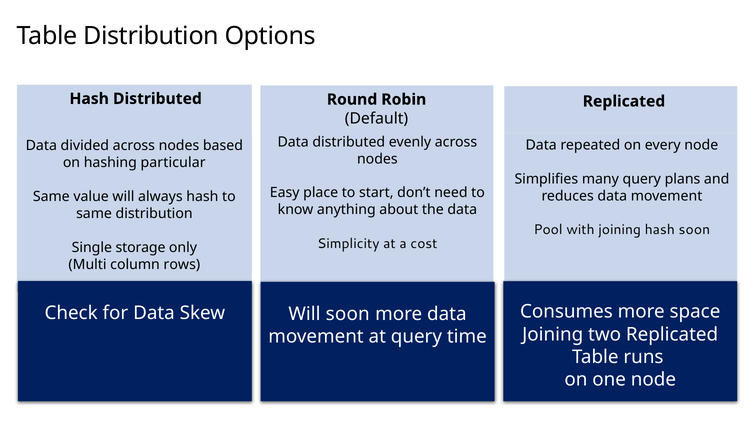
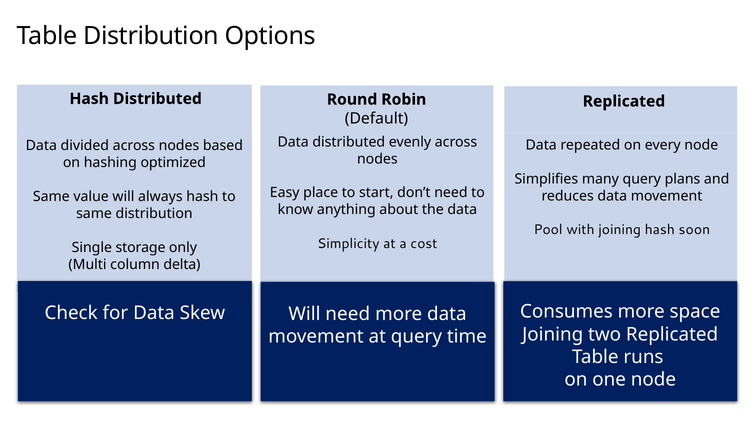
particular: particular -> optimized
rows: rows -> delta
Will soon: soon -> need
